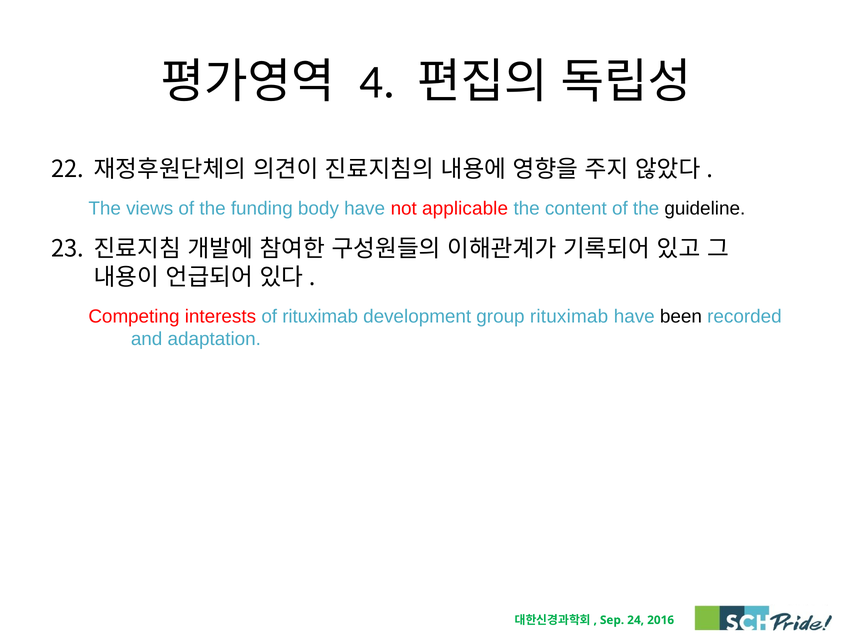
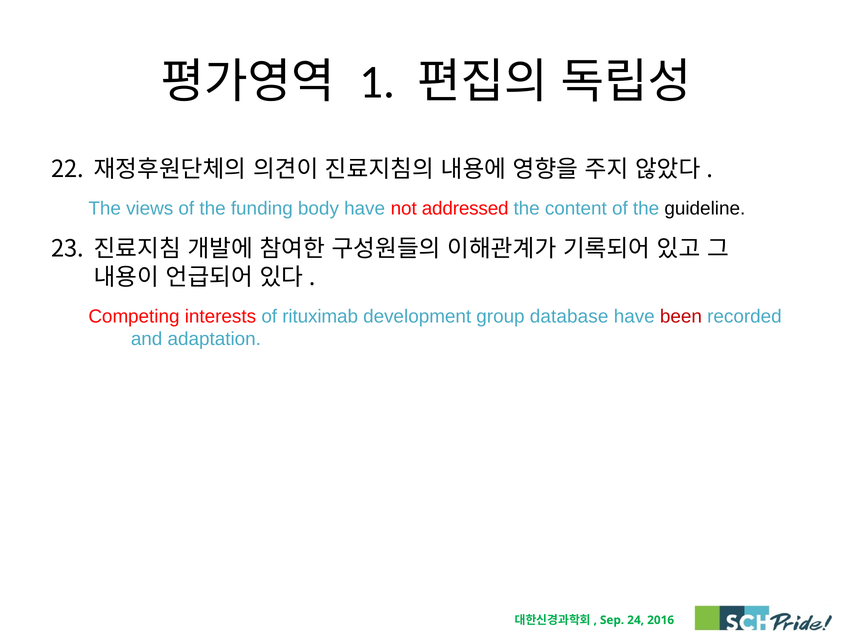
4: 4 -> 1
applicable: applicable -> addressed
group rituximab: rituximab -> database
been colour: black -> red
